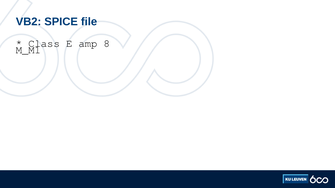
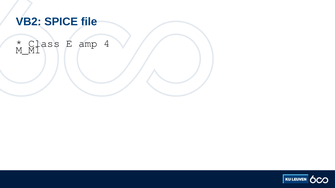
8: 8 -> 4
